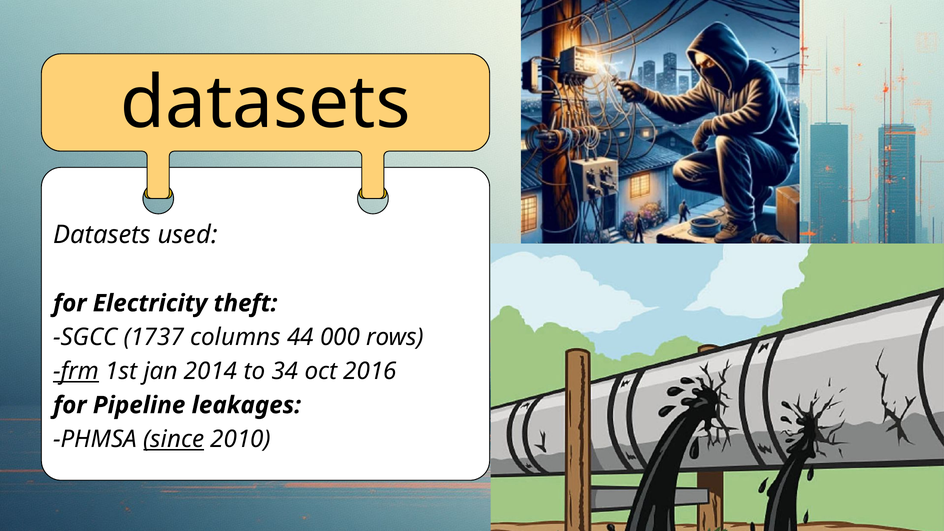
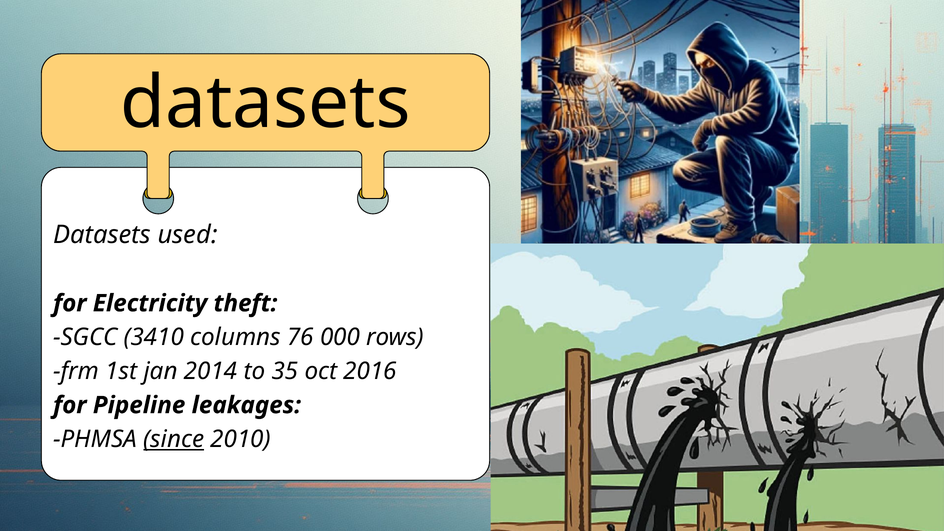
1737: 1737 -> 3410
44: 44 -> 76
frm underline: present -> none
34: 34 -> 35
